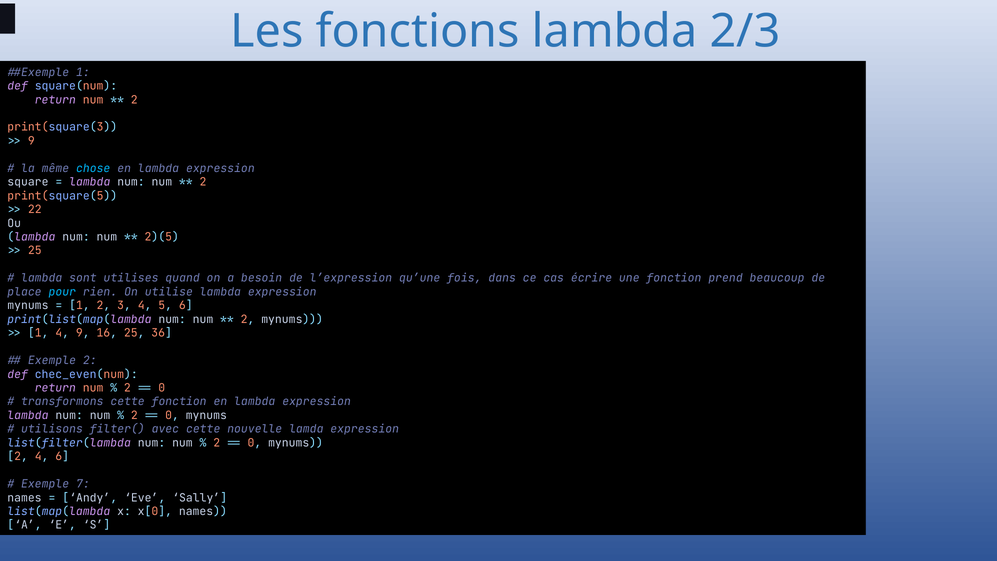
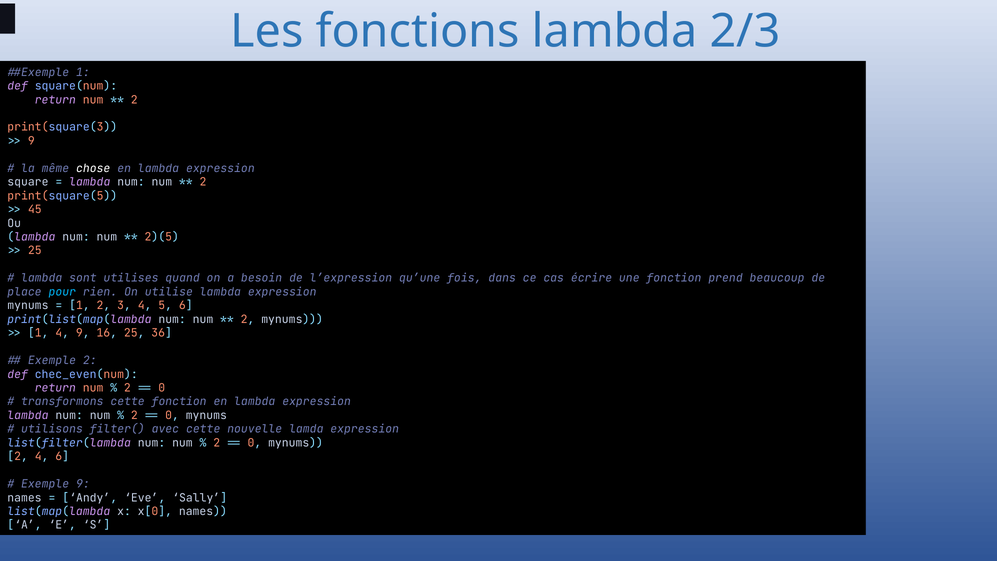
chose colour: light blue -> white
22: 22 -> 45
Exemple 7: 7 -> 9
